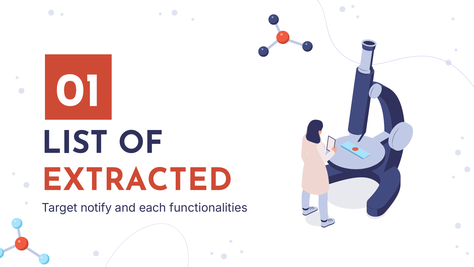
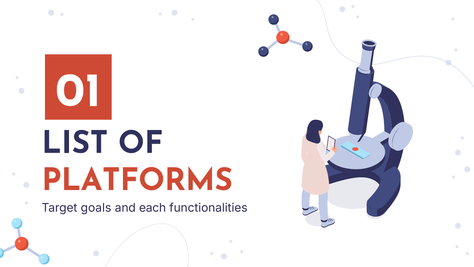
EXTRACTED: EXTRACTED -> PLATFORMS
notify: notify -> goals
